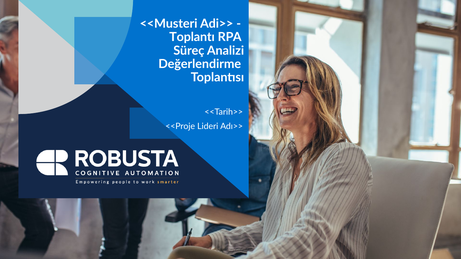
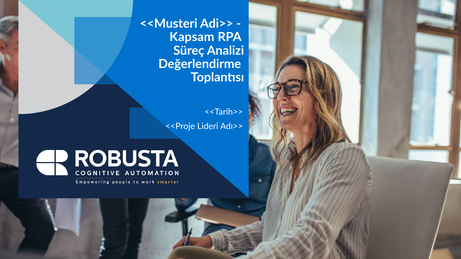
Toplantı: Toplantı -> Kapsam
